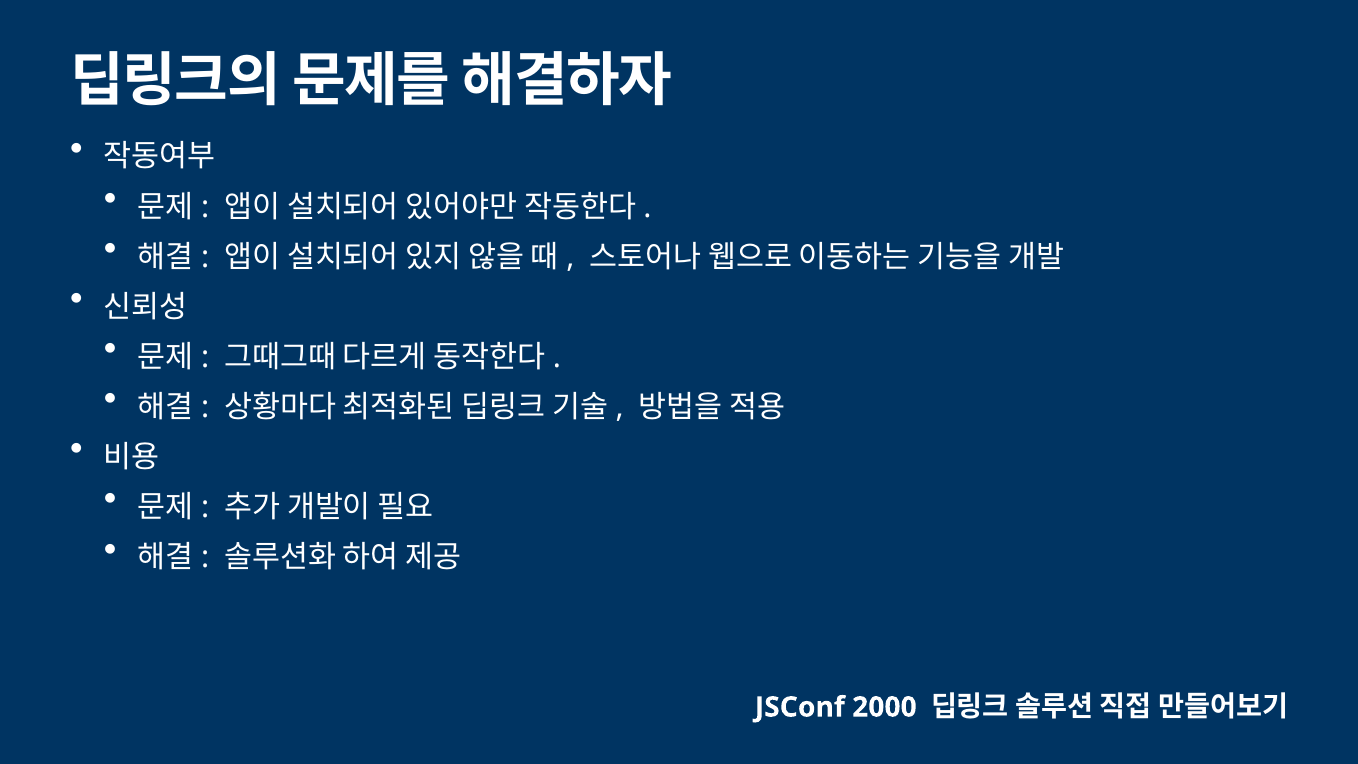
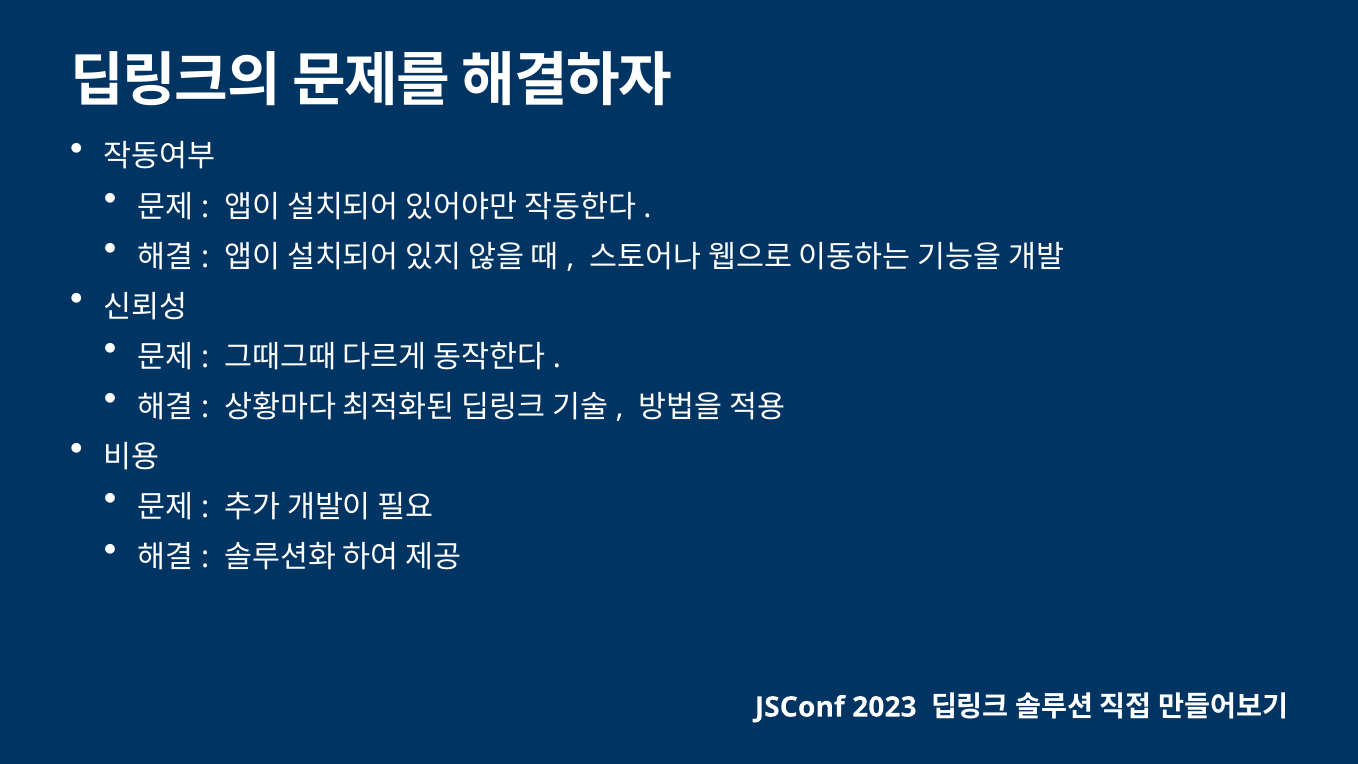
2000: 2000 -> 2023
